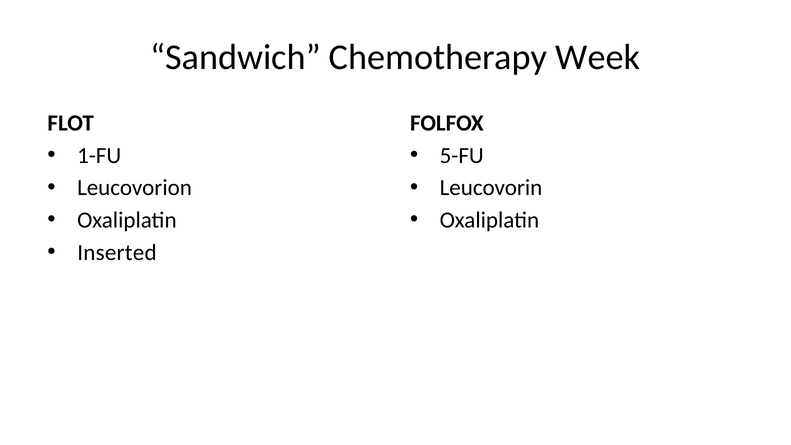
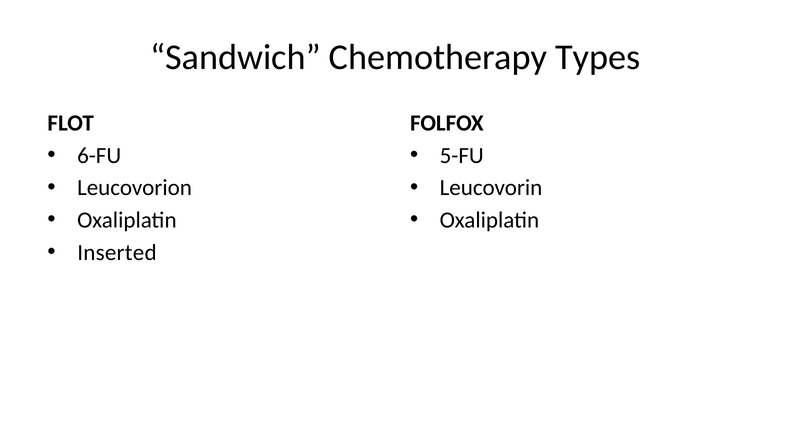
Week: Week -> Types
1-FU: 1-FU -> 6-FU
